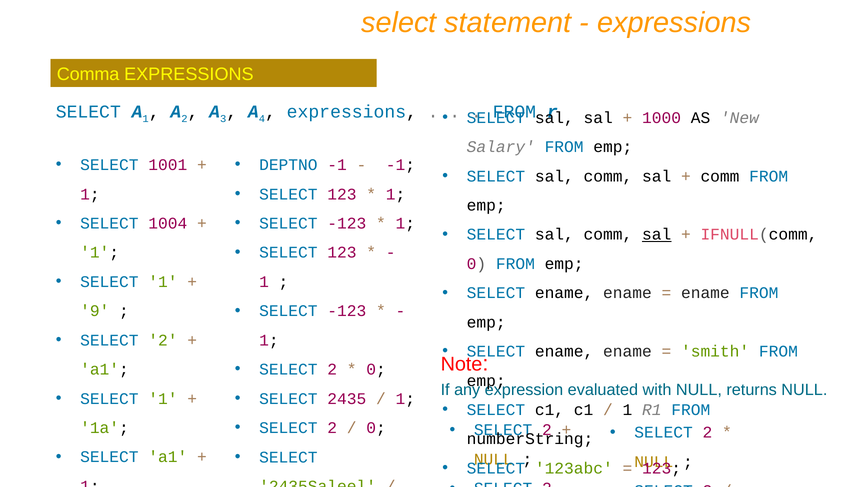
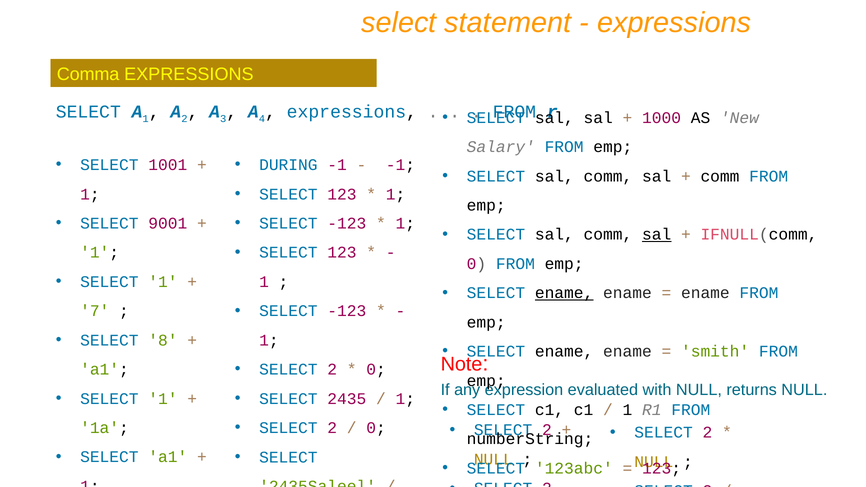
DEPTNO: DEPTNO -> DURING
1004: 1004 -> 9001
ename at (564, 293) underline: none -> present
9: 9 -> 7
2 at (163, 340): 2 -> 8
